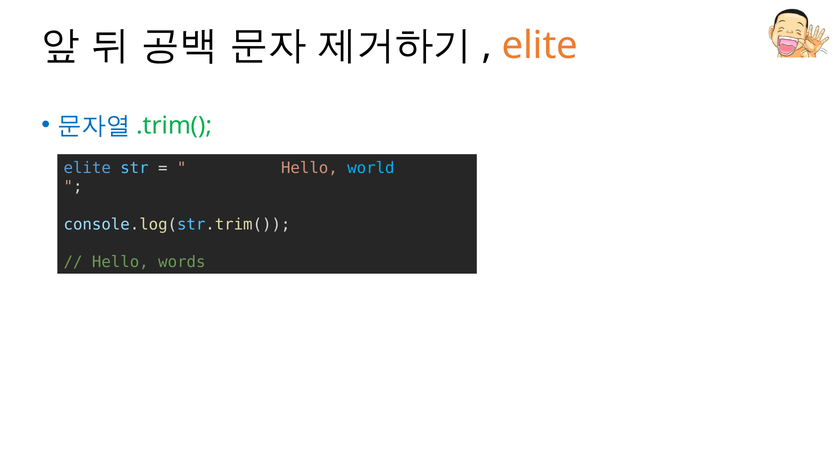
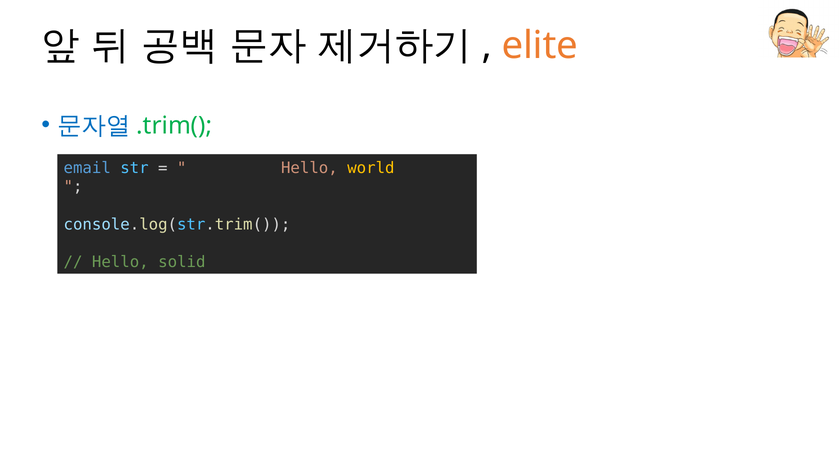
elite at (87, 168): elite -> email
world colour: light blue -> yellow
words: words -> solid
